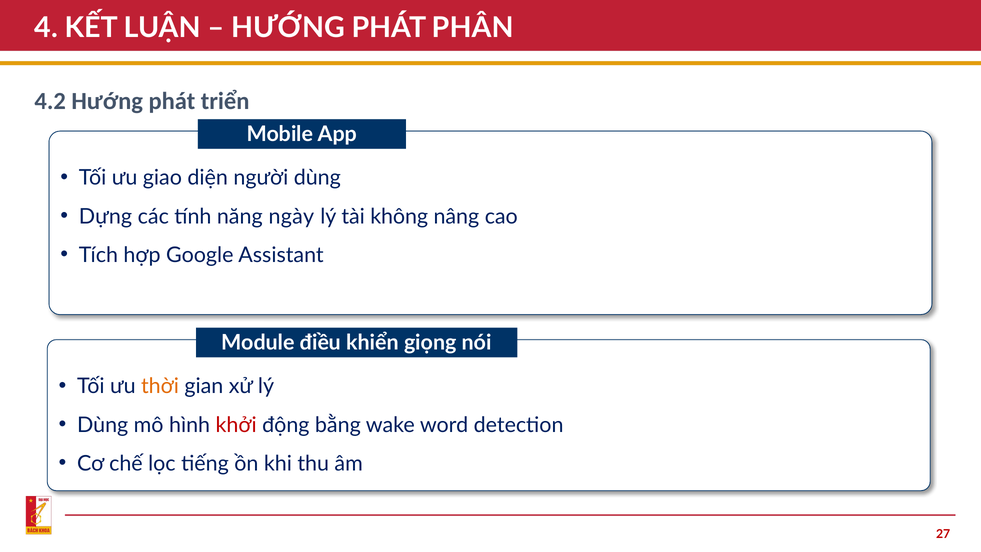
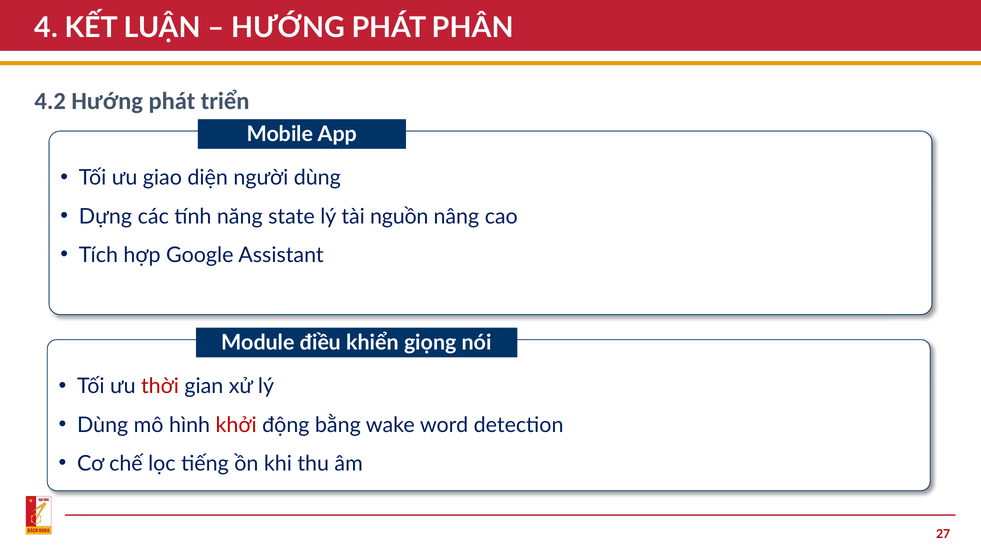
ngày: ngày -> state
không: không -> nguồn
thời colour: orange -> red
